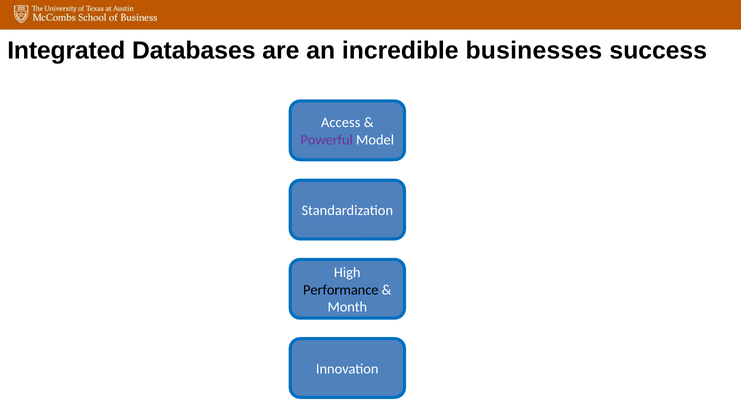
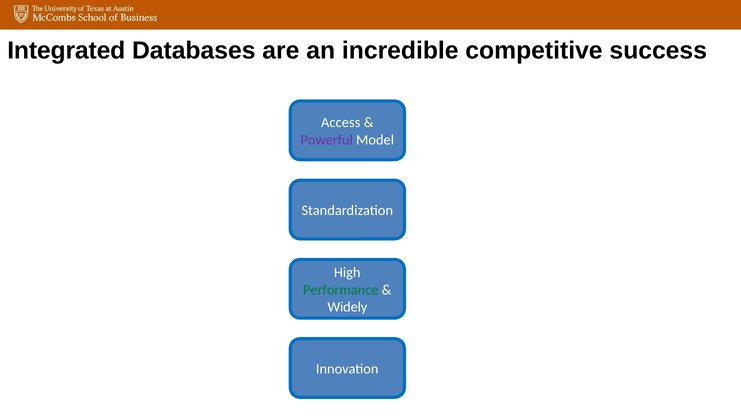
businesses: businesses -> competitive
Performance colour: black -> green
Month: Month -> Widely
